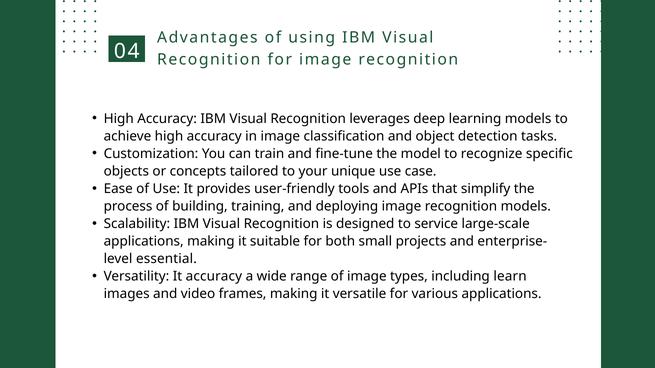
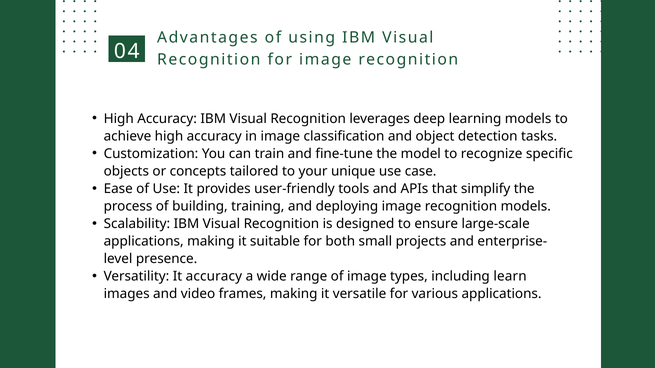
service: service -> ensure
essential: essential -> presence
